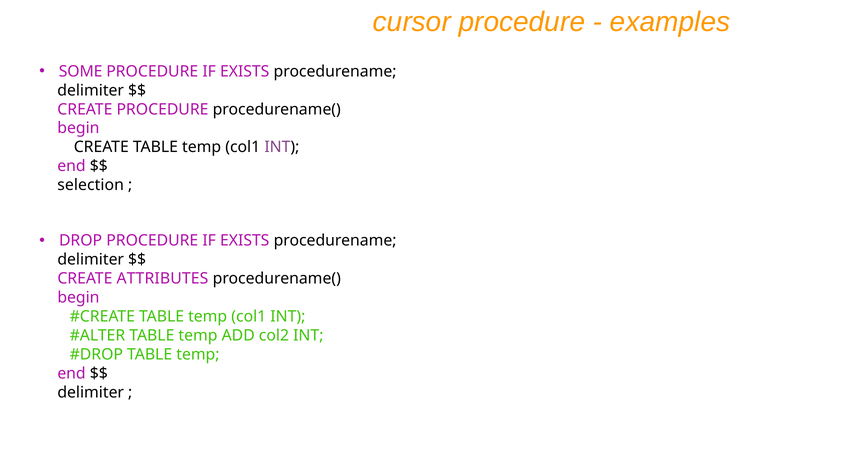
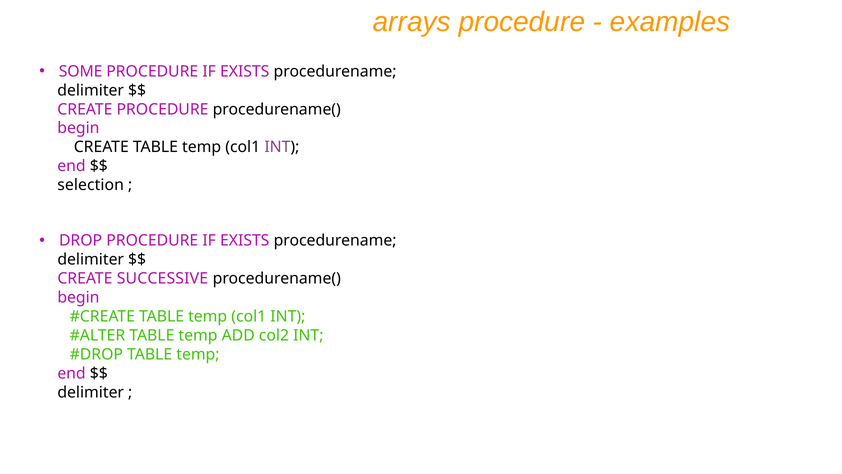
cursor: cursor -> arrays
ATTRIBUTES: ATTRIBUTES -> SUCCESSIVE
